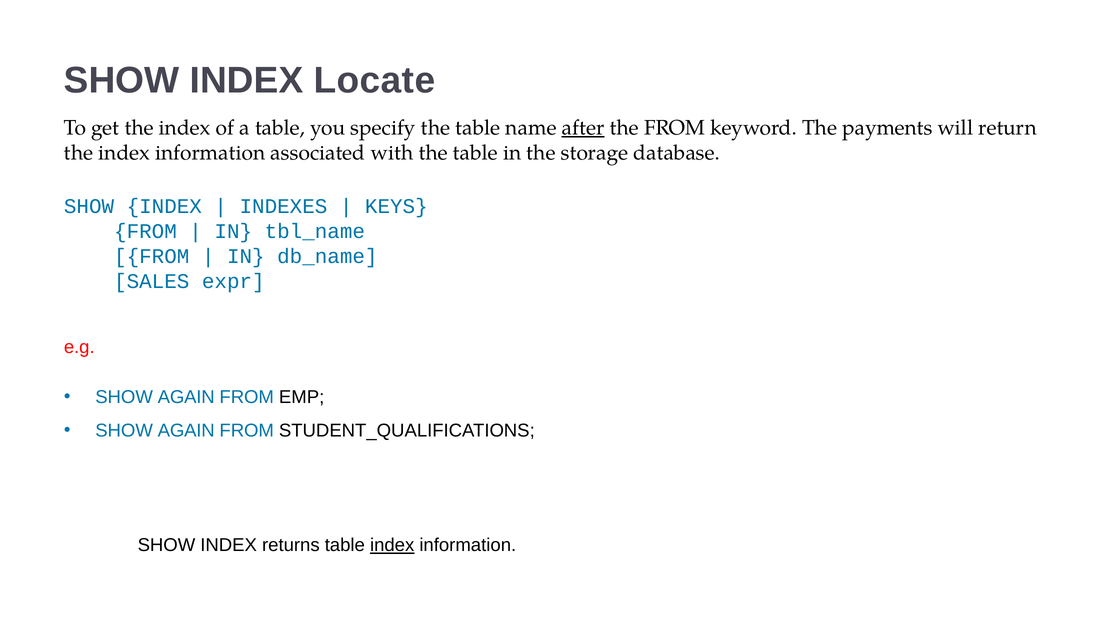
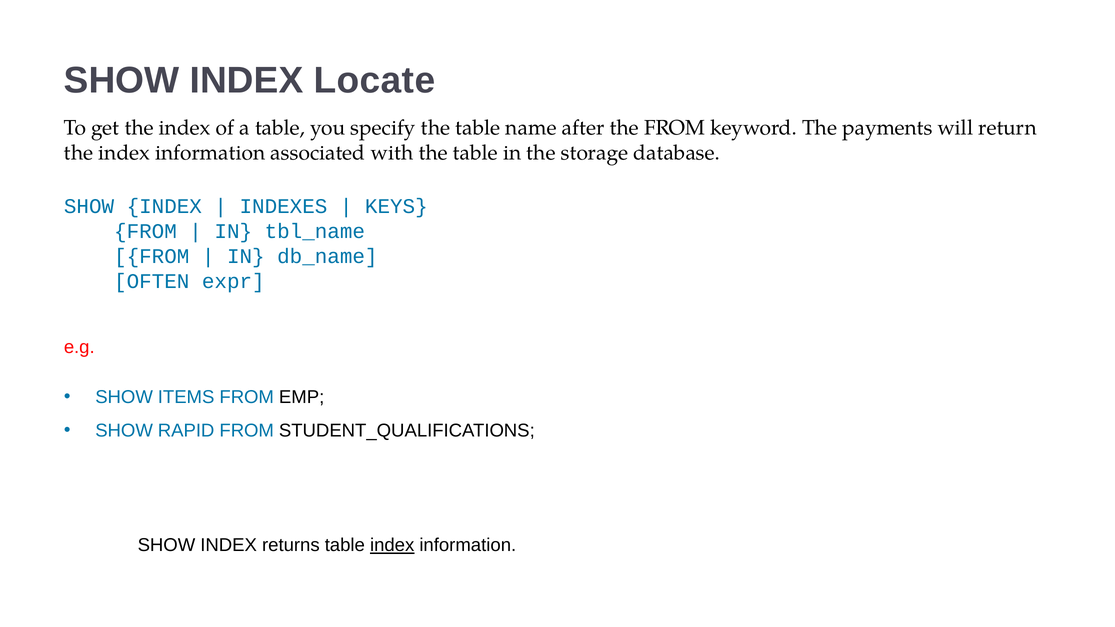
after underline: present -> none
SALES: SALES -> OFTEN
AGAIN at (186, 397): AGAIN -> ITEMS
AGAIN at (186, 431): AGAIN -> RAPID
